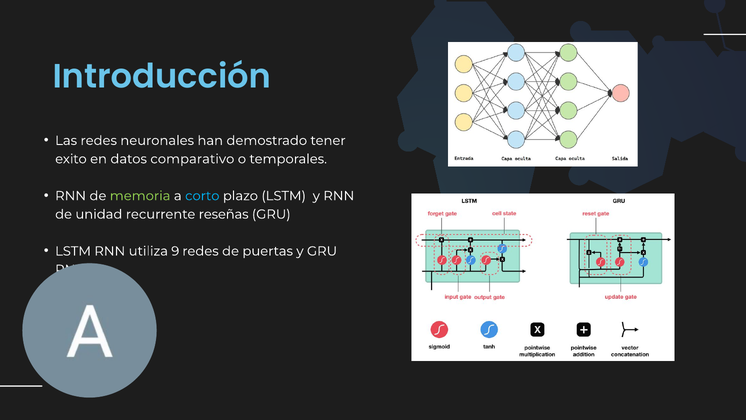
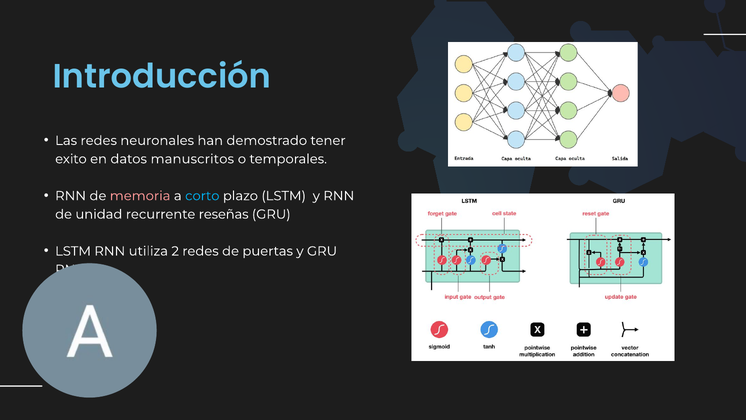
comparativo: comparativo -> manuscritos
memoria colour: light green -> pink
utiliza 9: 9 -> 2
